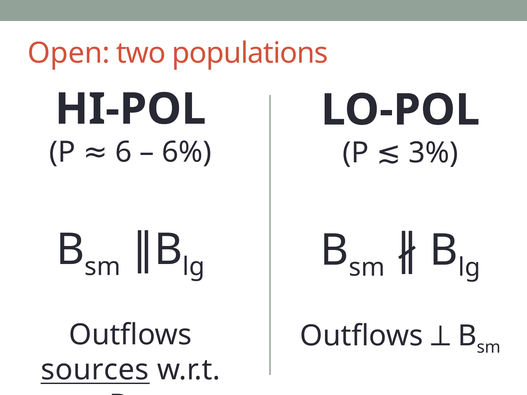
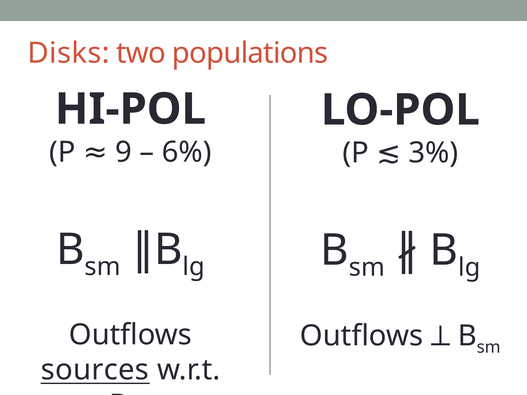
Open: Open -> Disks
6: 6 -> 9
